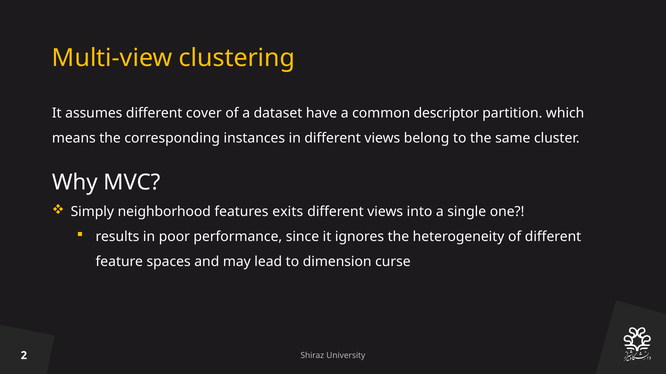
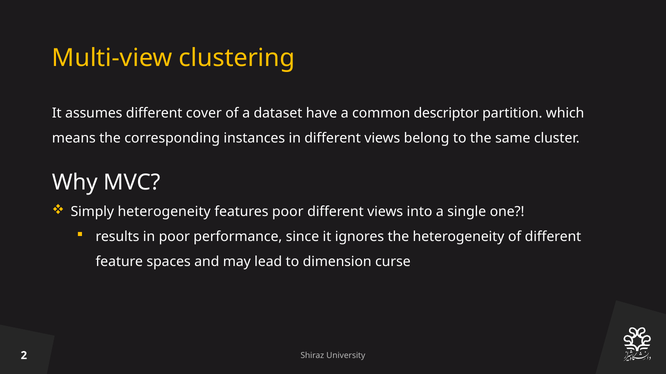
Simply neighborhood: neighborhood -> heterogeneity
features exits: exits -> poor
